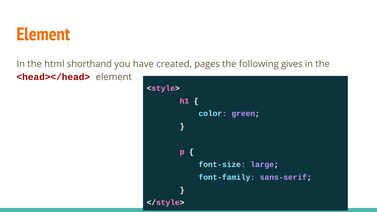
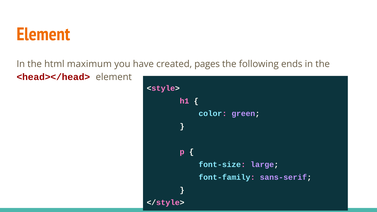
shorthand: shorthand -> maximum
gives: gives -> ends
